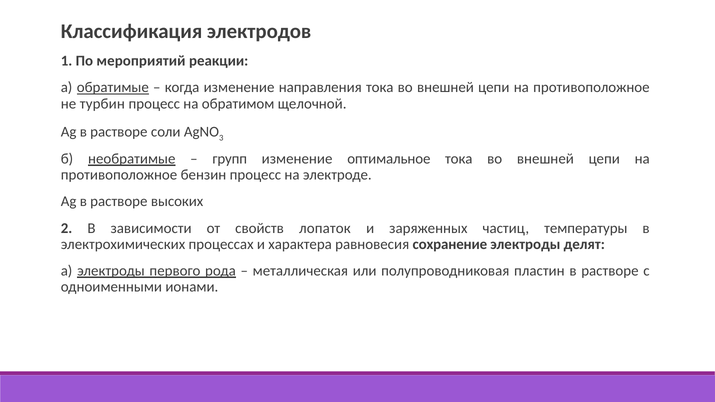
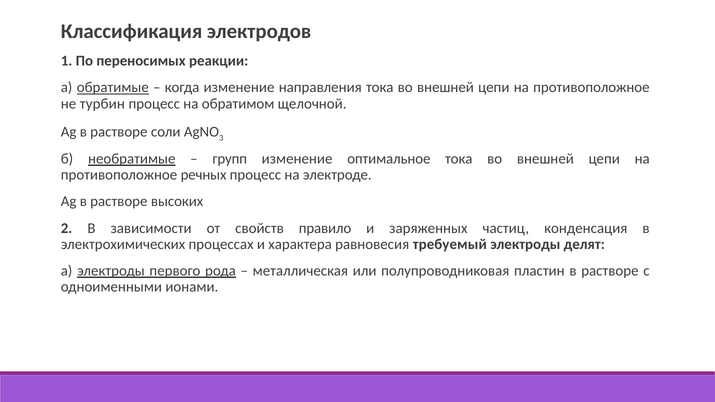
мероприятий: мероприятий -> переносимых
бензин: бензин -> речных
лопаток: лопаток -> правило
температуры: температуры -> конденсация
сохранение: сохранение -> требуемый
